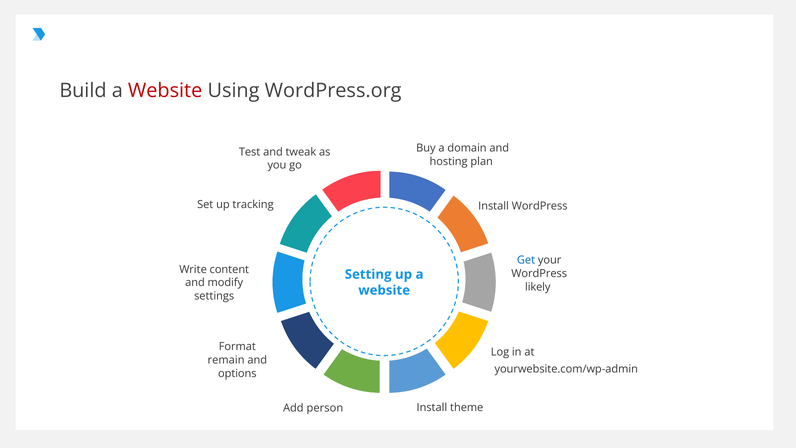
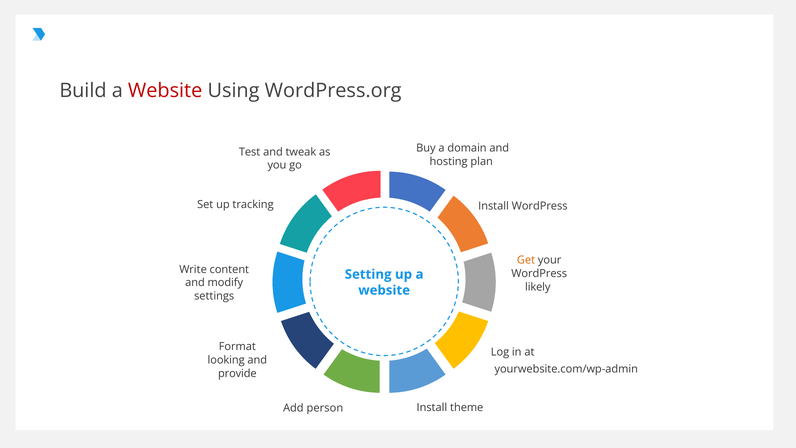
Get colour: blue -> orange
remain: remain -> looking
options: options -> provide
